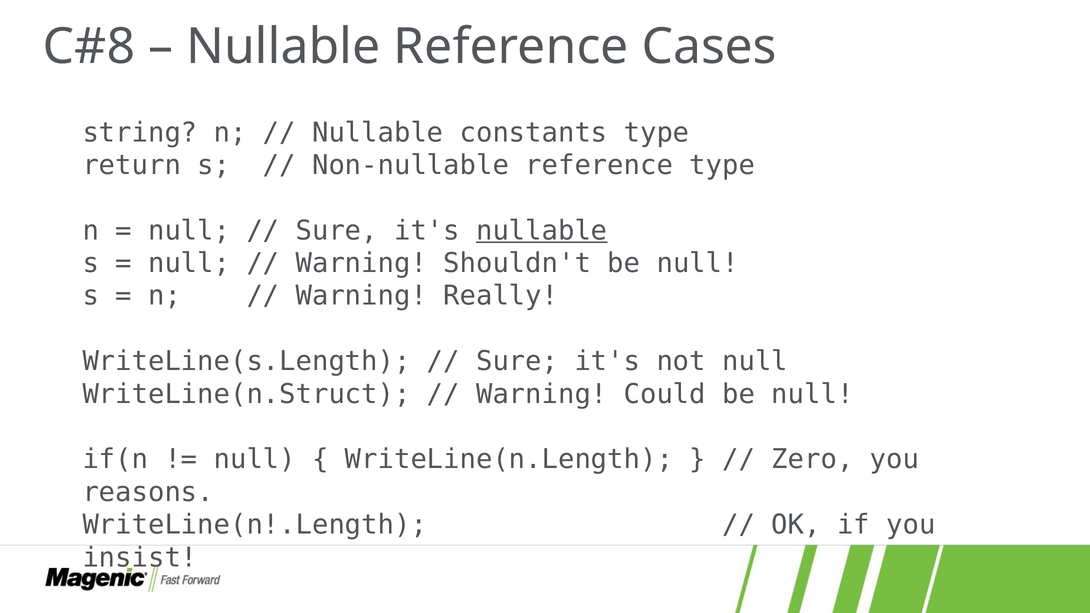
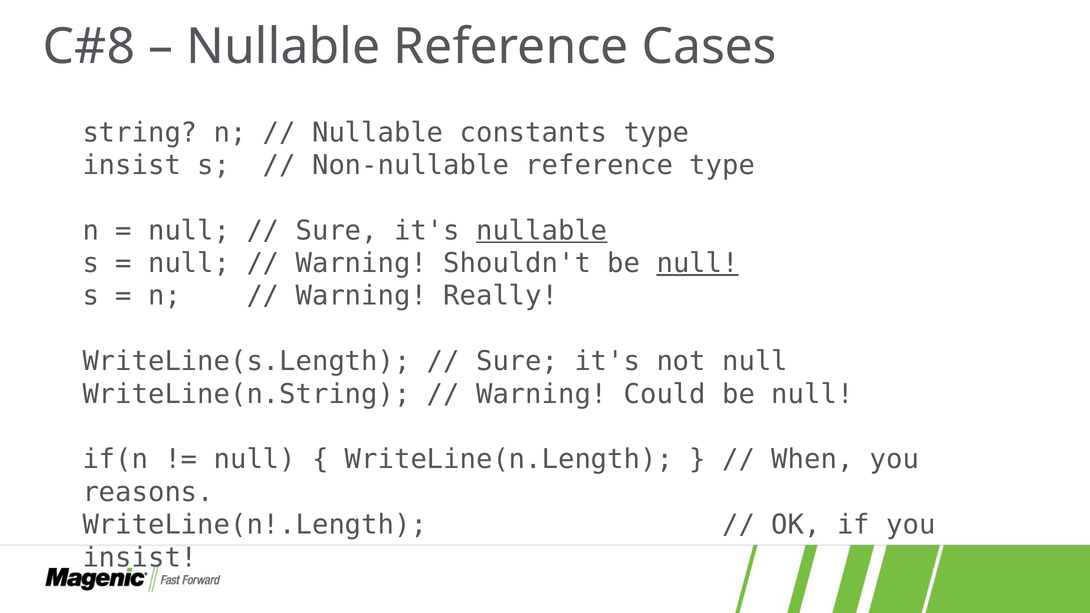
return at (132, 165): return -> insist
null at (698, 263) underline: none -> present
WriteLine(n.Struct: WriteLine(n.Struct -> WriteLine(n.String
Zero: Zero -> When
